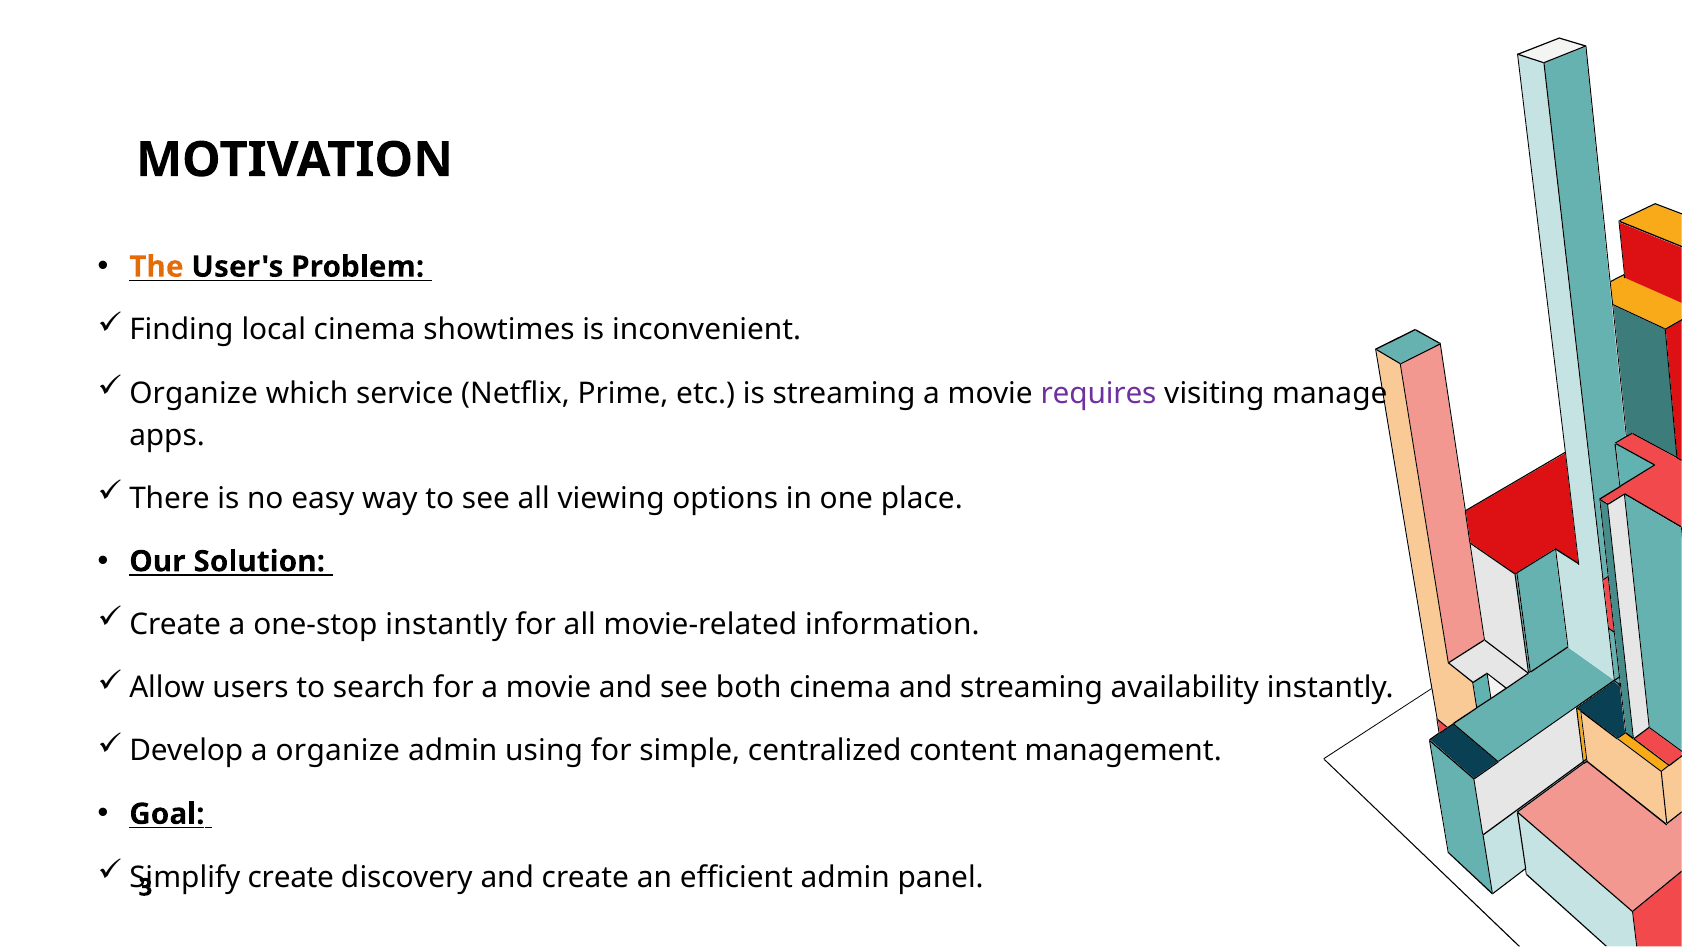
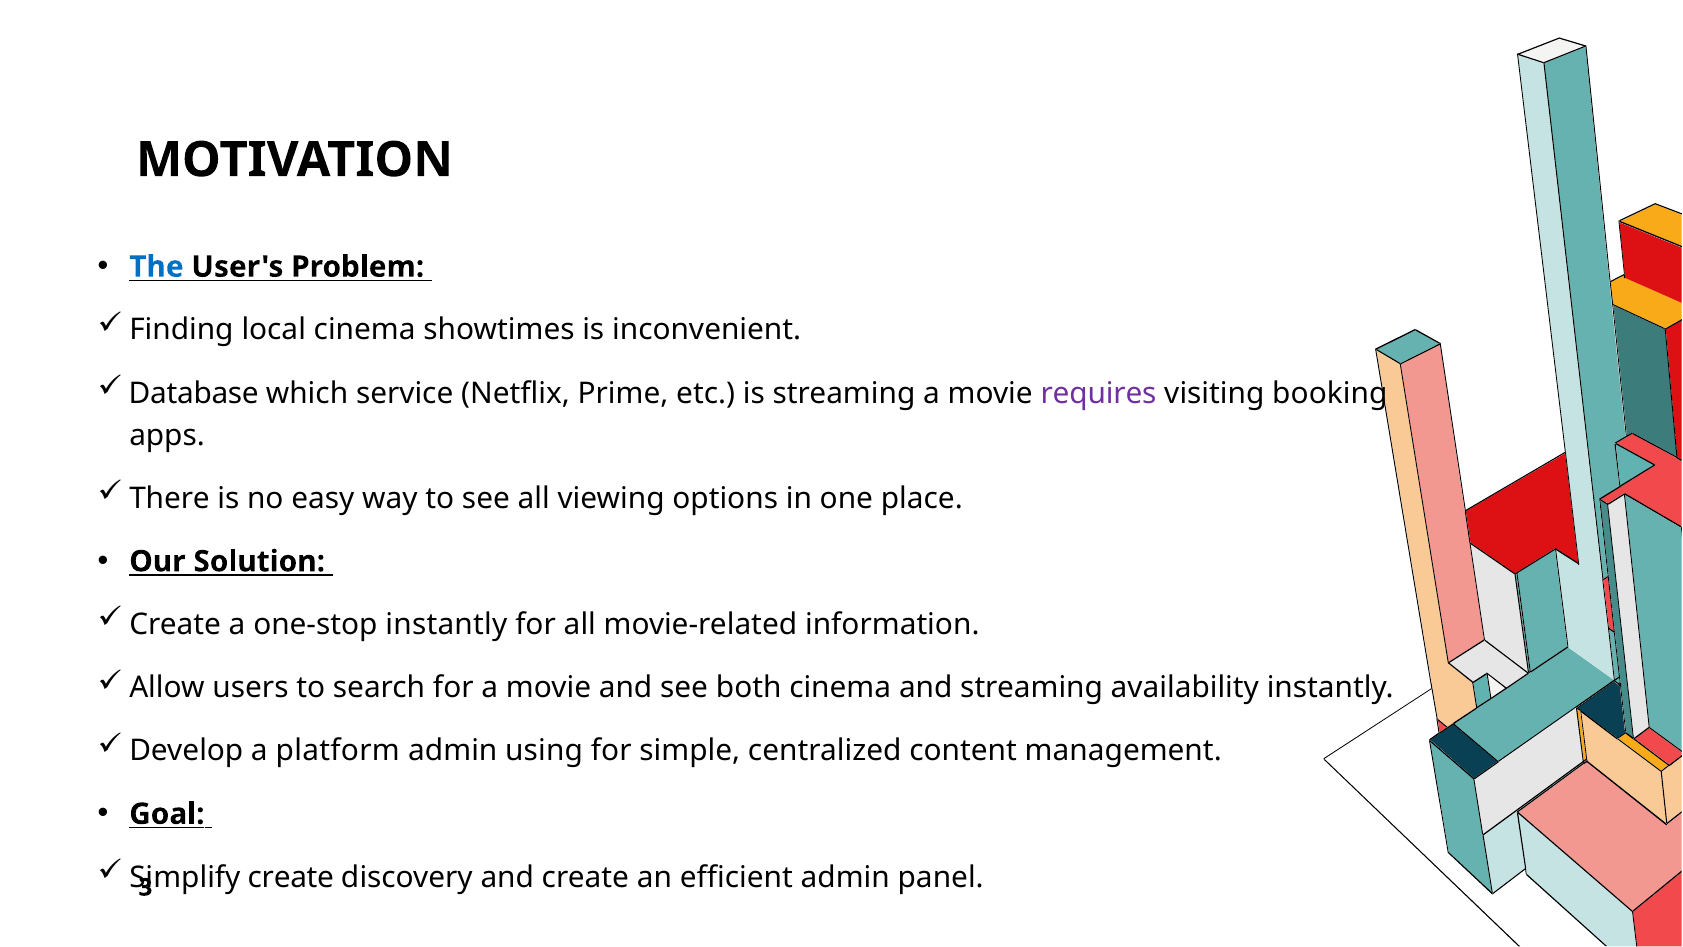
The colour: orange -> blue
Organize at (194, 393): Organize -> Database
manage: manage -> booking
a organize: organize -> platform
